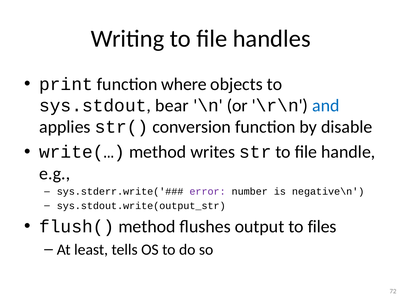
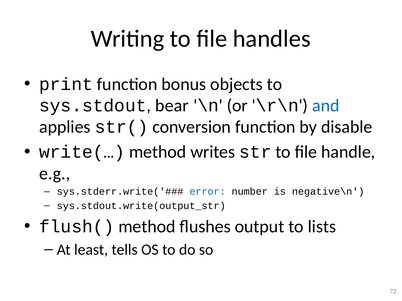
where: where -> bonus
error colour: purple -> blue
files: files -> lists
